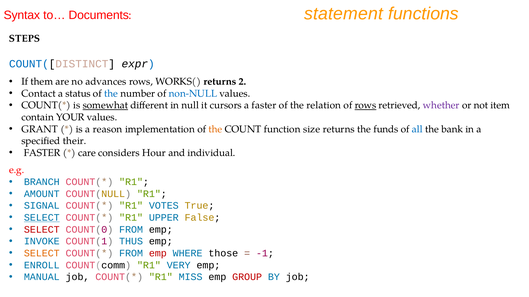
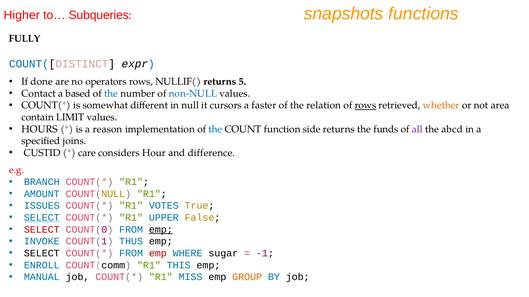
statement: statement -> snapshots
Syntax: Syntax -> Higher
Documents: Documents -> Subqueries
STEPS: STEPS -> FULLY
them: them -> done
advances: advances -> operators
WORKS(: WORKS( -> NULLIF(
2: 2 -> 5
status: status -> based
somewhat underline: present -> none
whether colour: purple -> orange
item: item -> area
YOUR: YOUR -> LIMIT
GRANT: GRANT -> HOURS
the at (215, 129) colour: orange -> blue
size: size -> side
all colour: blue -> purple
bank: bank -> abcd
their: their -> joins
FASTER at (42, 153): FASTER -> CUSTID
individual: individual -> difference
SIGNAL: SIGNAL -> ISSUES
emp at (161, 230) underline: none -> present
SELECT at (42, 254) colour: orange -> black
those: those -> sugar
VERY: VERY -> THIS
GROUP colour: red -> orange
